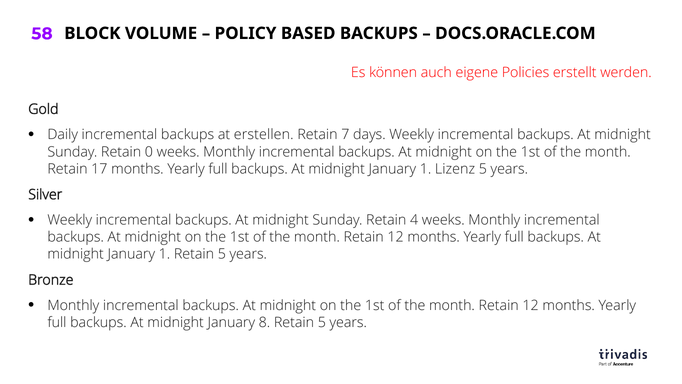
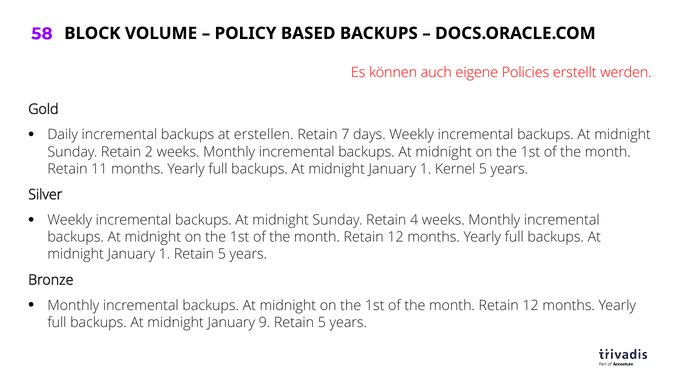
0: 0 -> 2
17: 17 -> 11
Lizenz: Lizenz -> Kernel
8: 8 -> 9
